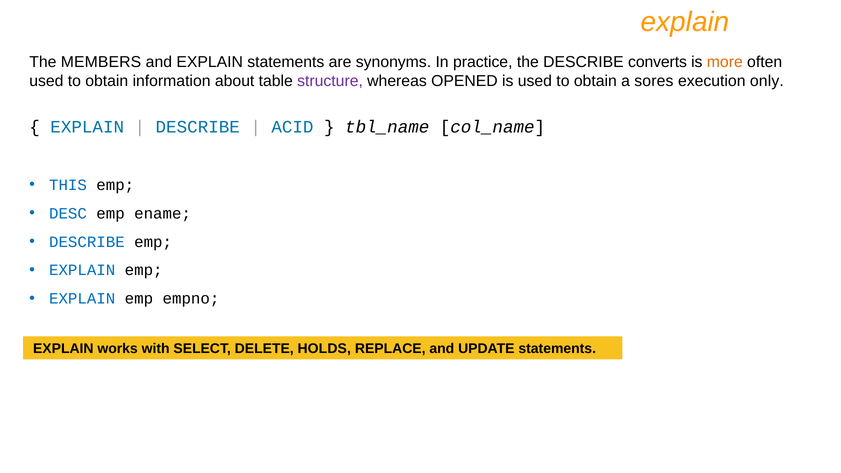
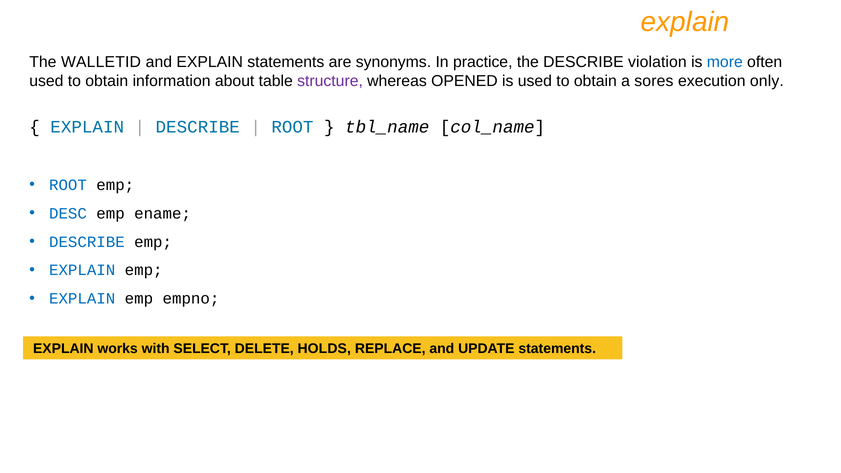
MEMBERS: MEMBERS -> WALLETID
converts: converts -> violation
more colour: orange -> blue
ACID at (292, 127): ACID -> ROOT
THIS at (68, 185): THIS -> ROOT
